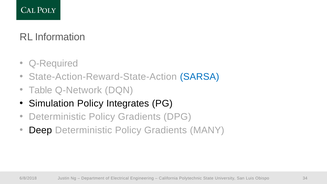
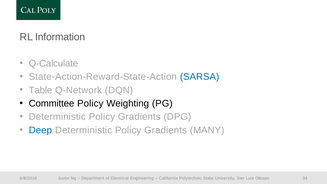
Q-Required: Q-Required -> Q-Calculate
Simulation: Simulation -> Committee
Integrates: Integrates -> Weighting
Deep colour: black -> blue
